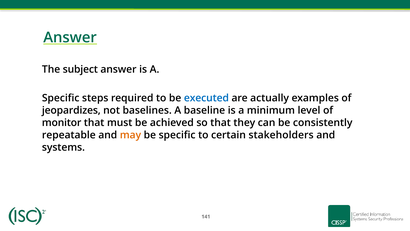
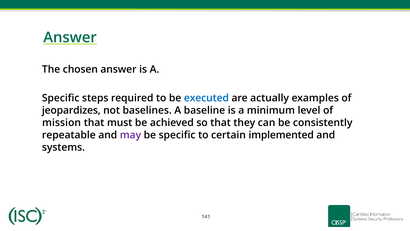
subject: subject -> chosen
monitor: monitor -> mission
may colour: orange -> purple
stakeholders: stakeholders -> implemented
